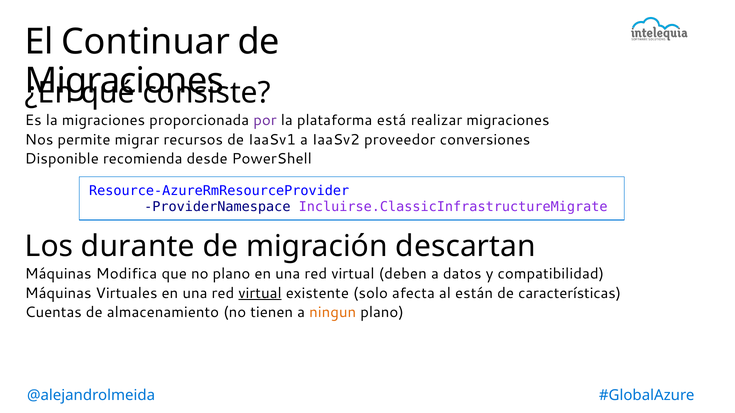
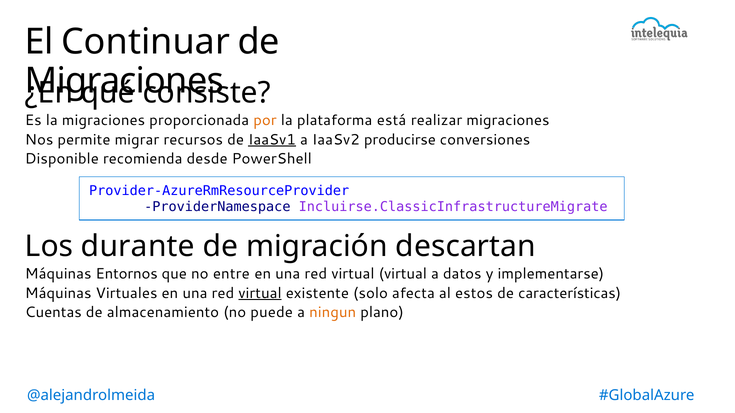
por colour: purple -> orange
IaaSv1 underline: none -> present
proveedor: proveedor -> producirse
Resource-AzureRmResourceProvider: Resource-AzureRmResourceProvider -> Provider-AzureRmResourceProvider
Modifica: Modifica -> Entornos
no plano: plano -> entre
virtual deben: deben -> virtual
compatibilidad: compatibilidad -> implementarse
están: están -> estos
tienen: tienen -> puede
